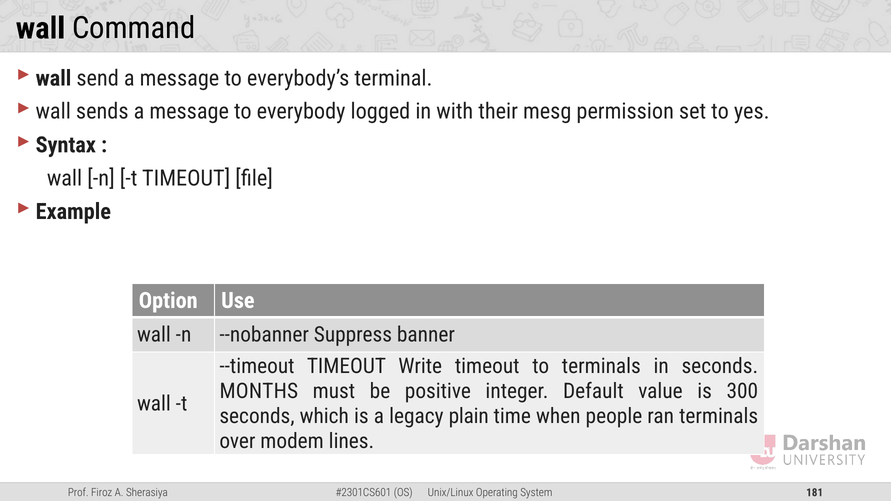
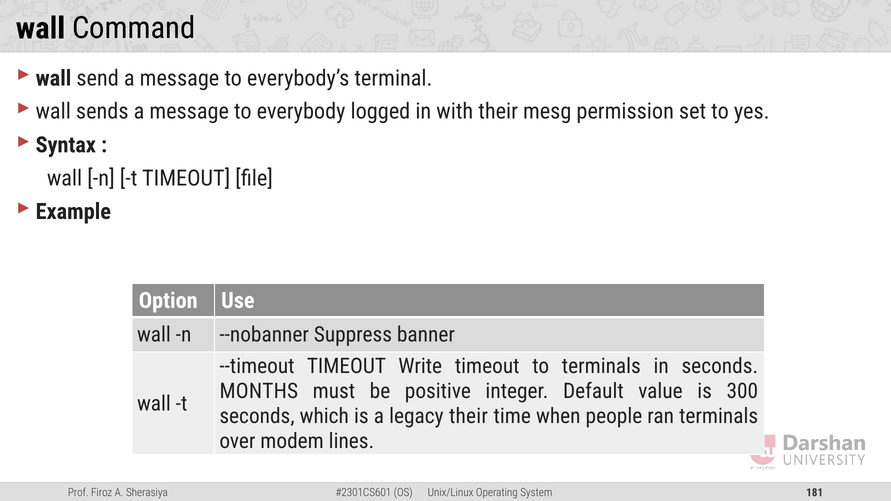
legacy plain: plain -> their
